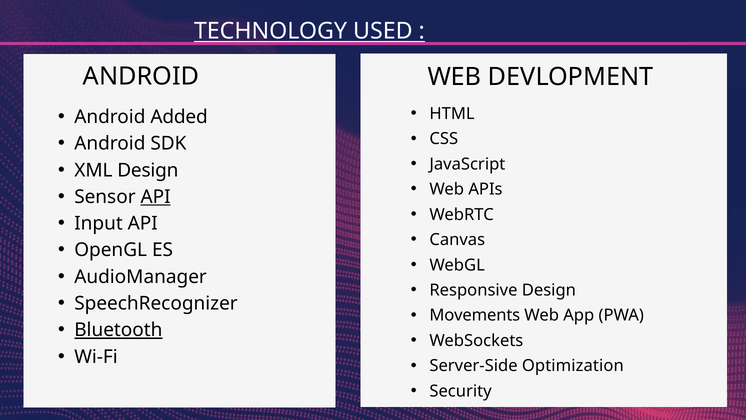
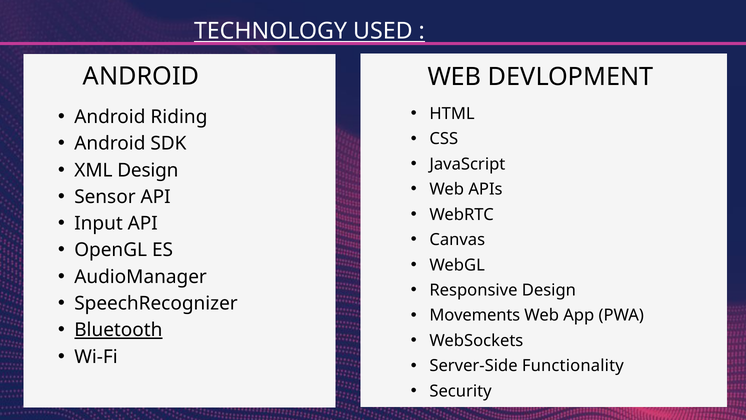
Added: Added -> Riding
API at (156, 197) underline: present -> none
Optimization: Optimization -> Functionality
